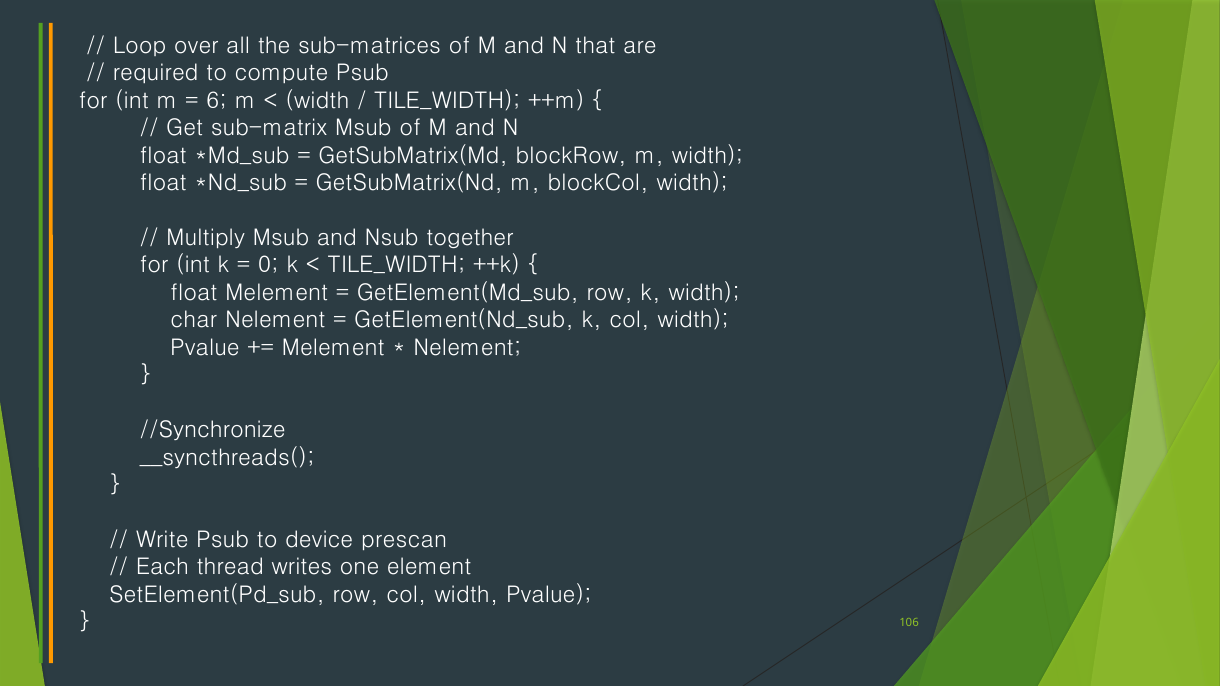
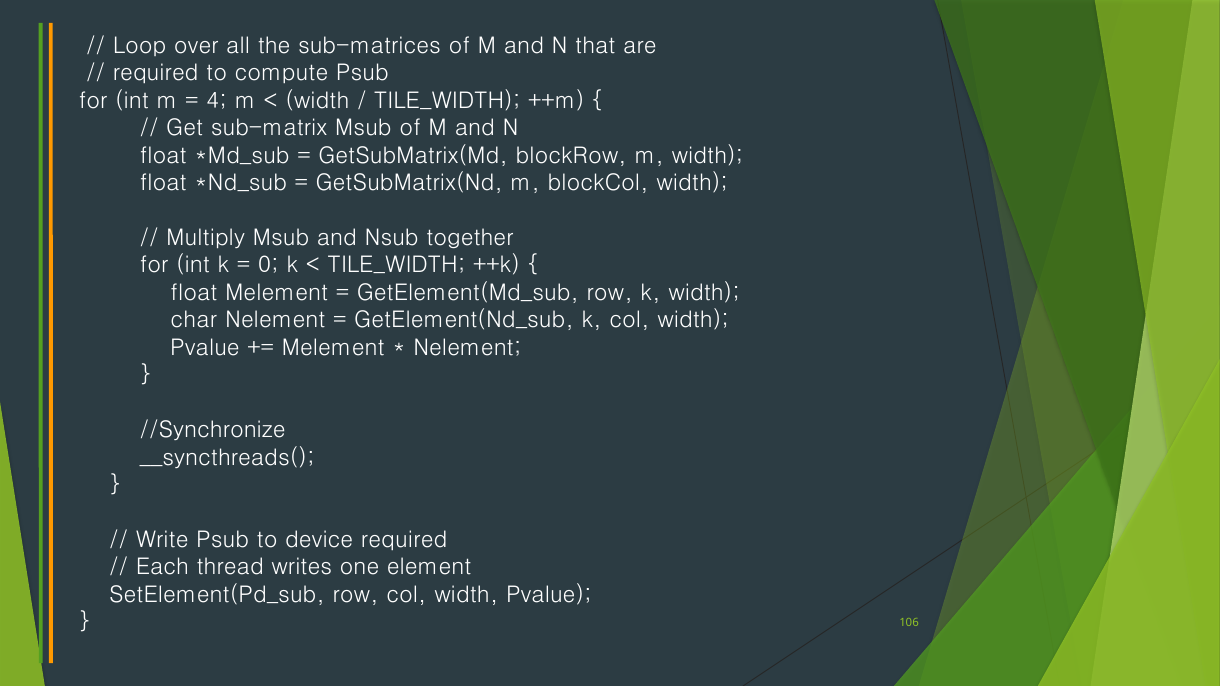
6: 6 -> 4
device prescan: prescan -> required
